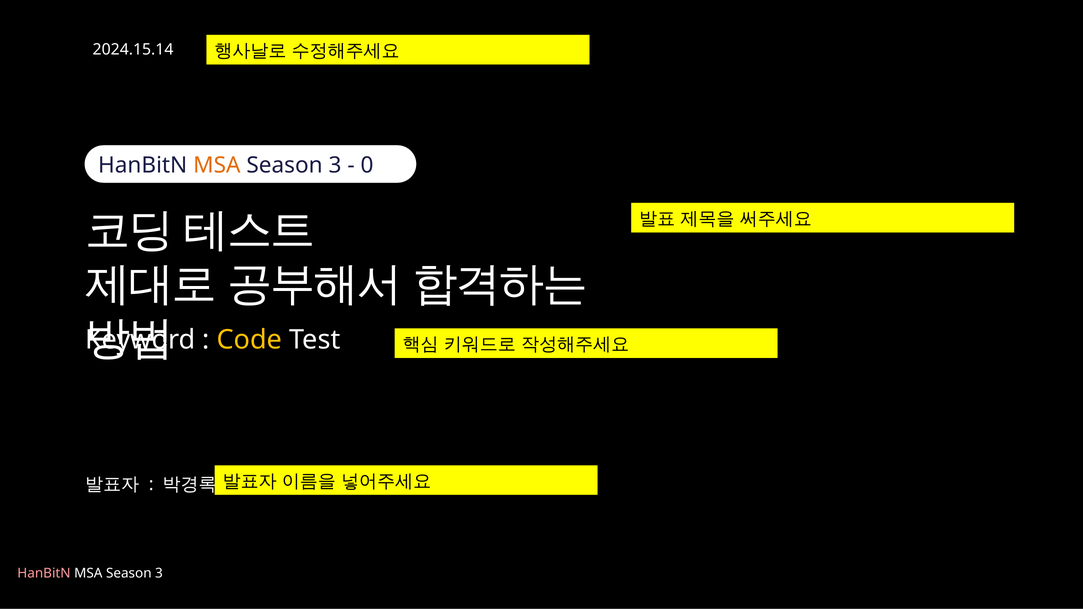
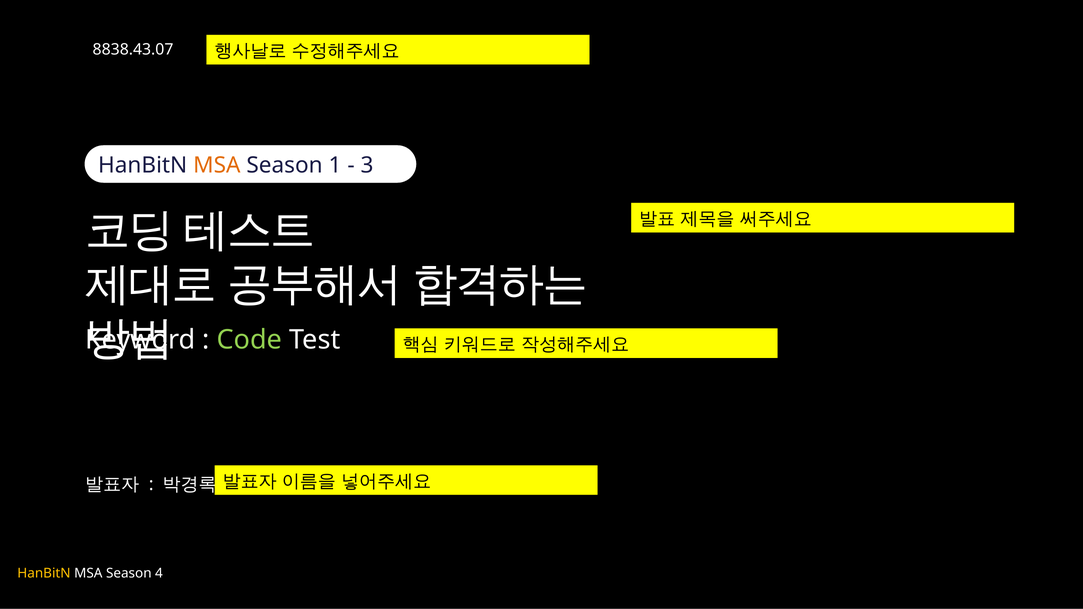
2024.15.14: 2024.15.14 -> 8838.43.07
3 at (335, 165): 3 -> 1
0: 0 -> 3
Code colour: yellow -> light green
HanBitN at (44, 574) colour: pink -> yellow
3 at (159, 574): 3 -> 4
